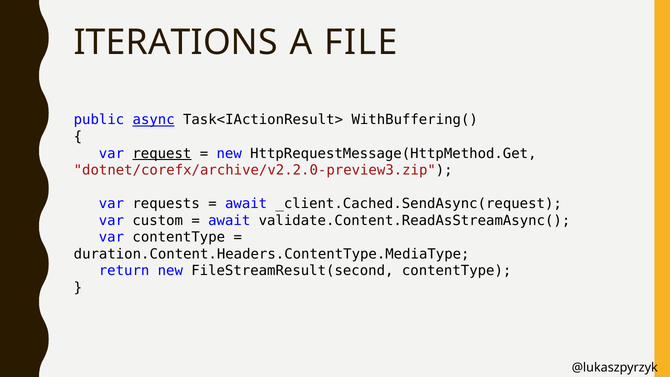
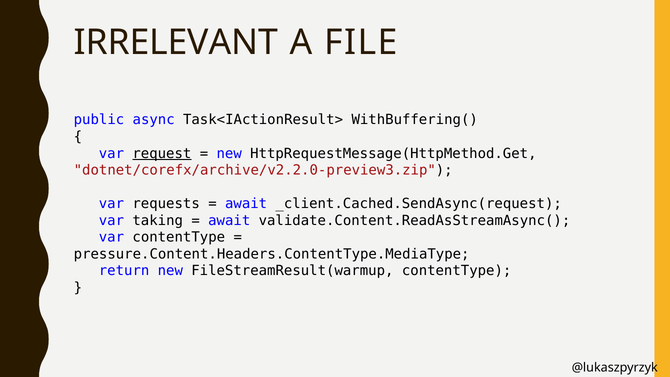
ITERATIONS: ITERATIONS -> IRRELEVANT
async underline: present -> none
custom: custom -> taking
duration.Content.Headers.ContentType.MediaType: duration.Content.Headers.ContentType.MediaType -> pressure.Content.Headers.ContentType.MediaType
FileStreamResult(second: FileStreamResult(second -> FileStreamResult(warmup
